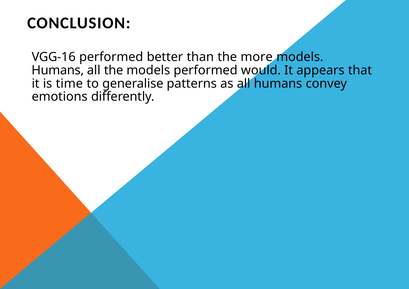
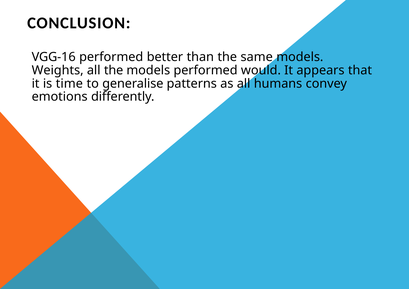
more: more -> same
Humans at (58, 70): Humans -> Weights
